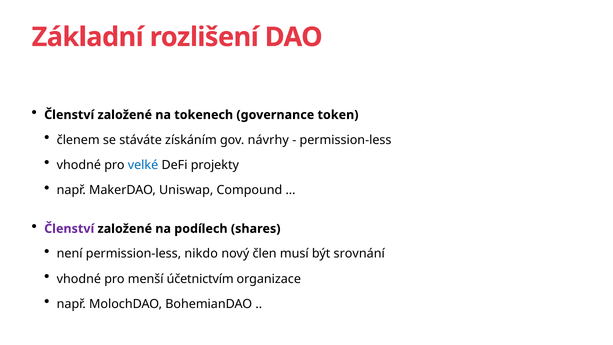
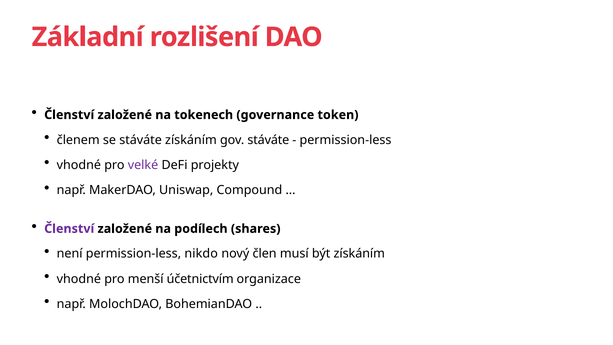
gov návrhy: návrhy -> stáváte
velké colour: blue -> purple
být srovnání: srovnání -> získáním
